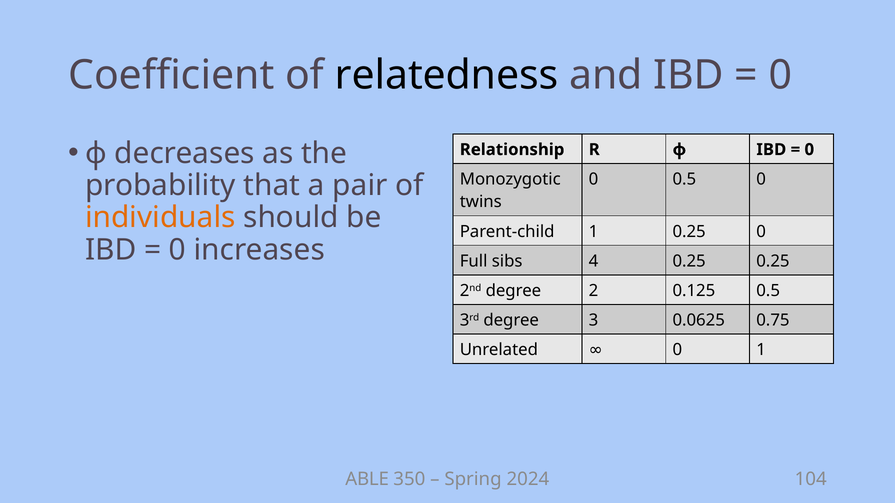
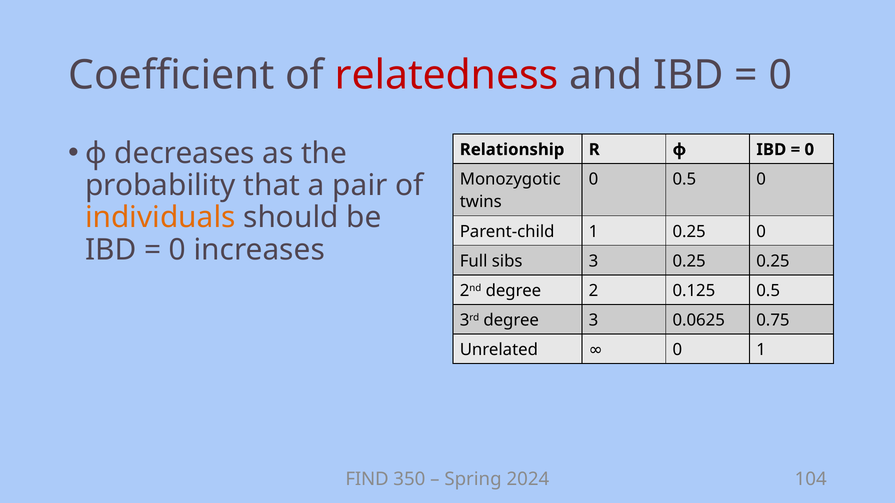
relatedness colour: black -> red
sibs 4: 4 -> 3
ABLE: ABLE -> FIND
